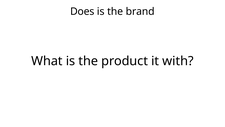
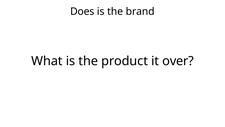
with: with -> over
